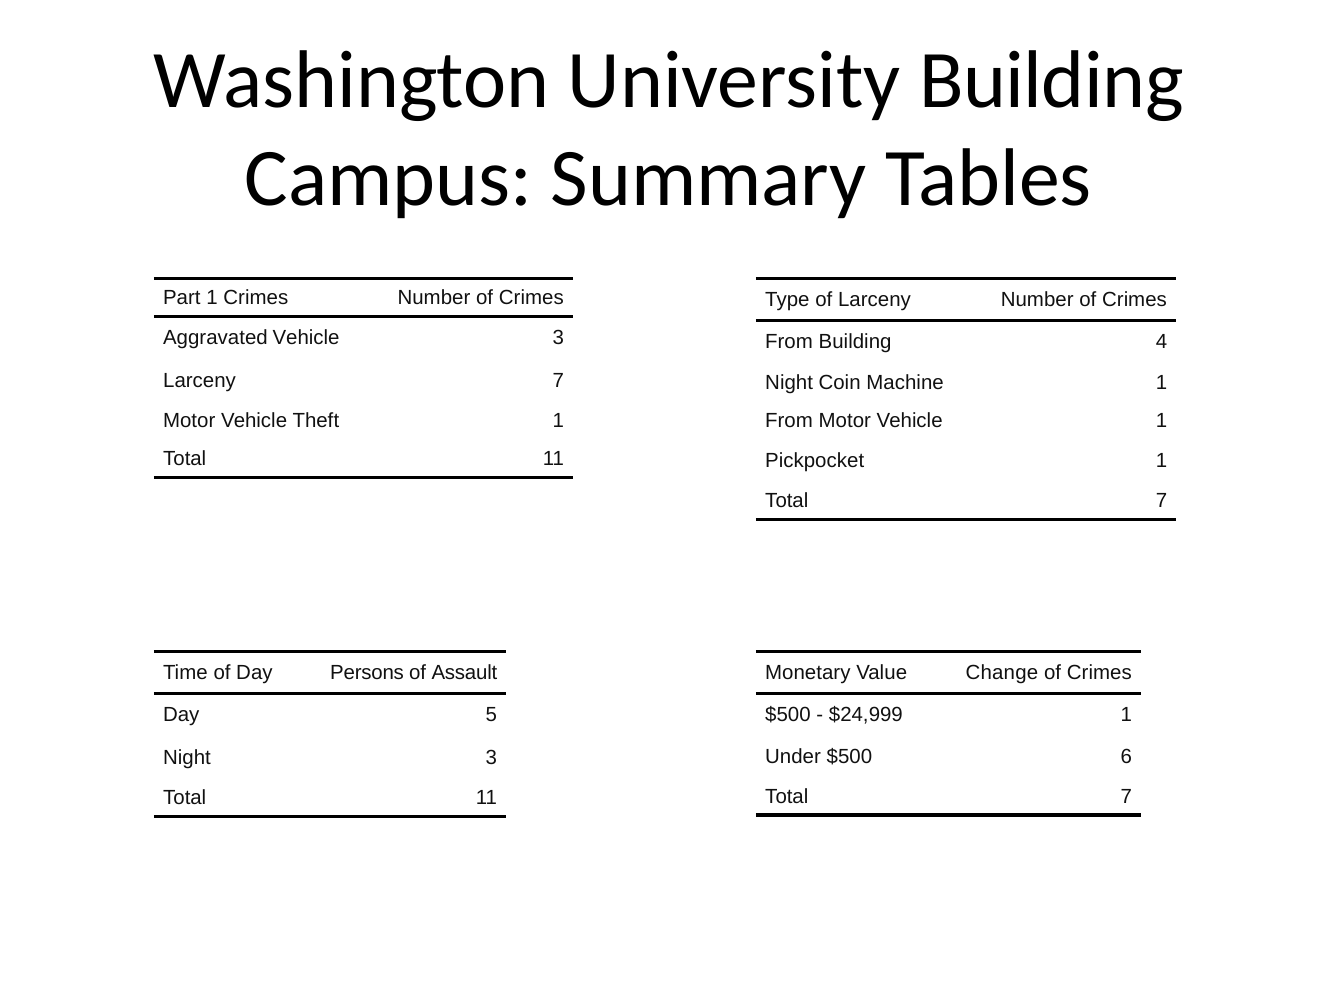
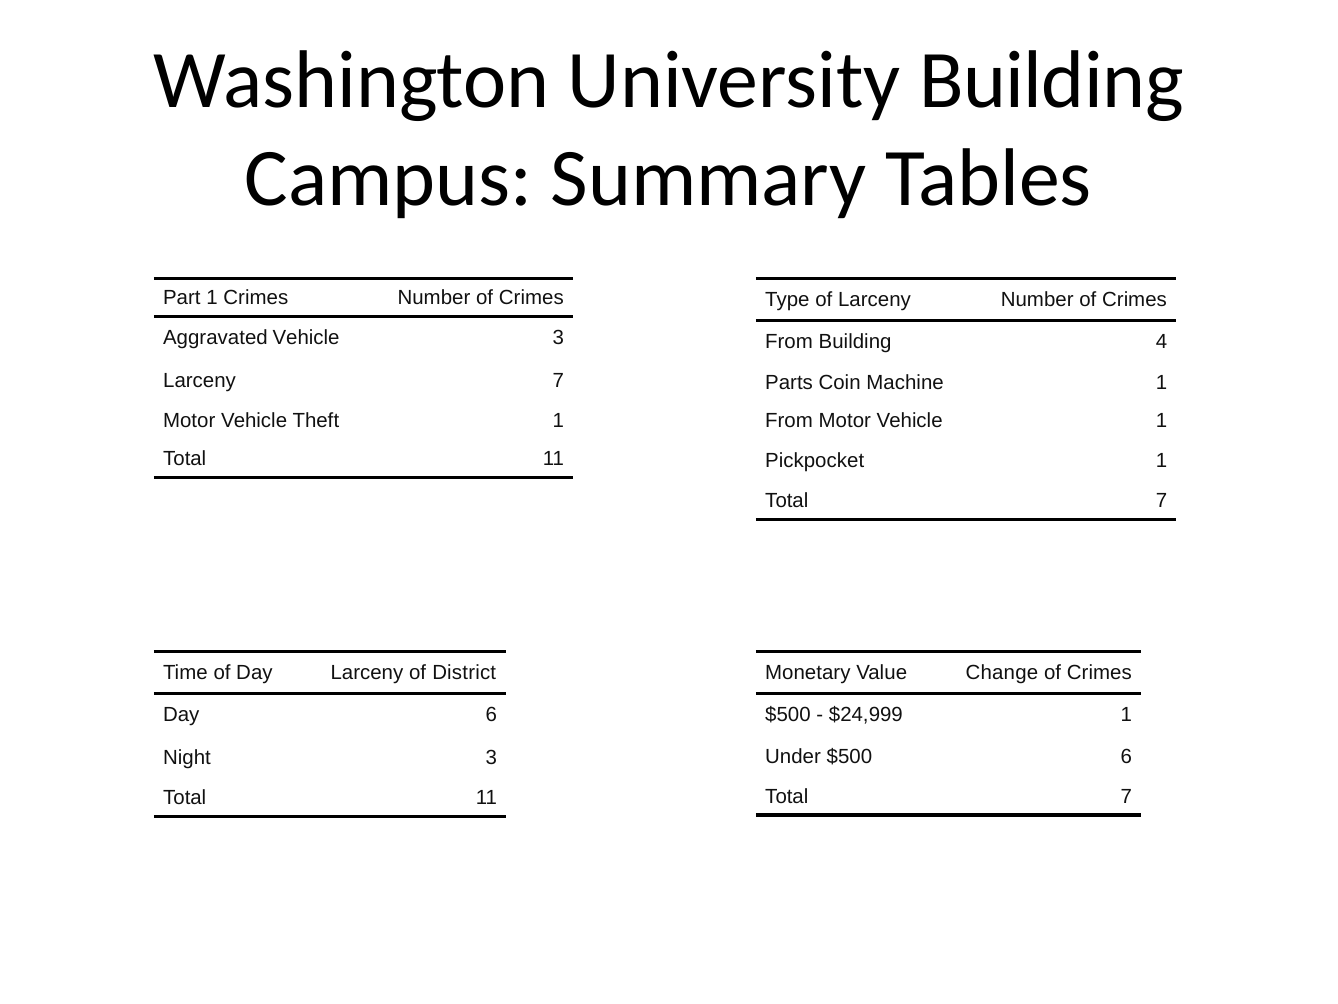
Night at (789, 382): Night -> Parts
Day Persons: Persons -> Larceny
Assault: Assault -> District
Day 5: 5 -> 6
